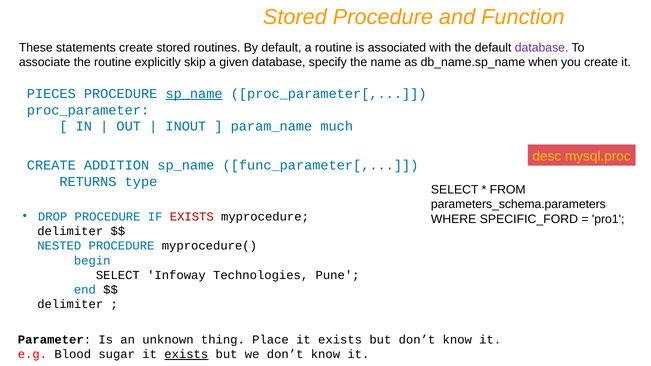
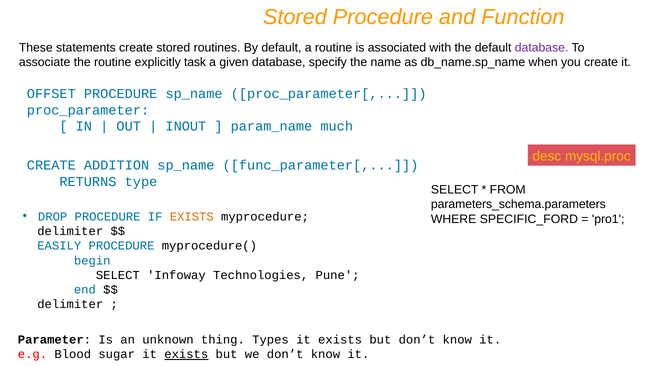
skip: skip -> task
PIECES: PIECES -> OFFSET
sp_name at (194, 94) underline: present -> none
EXISTS at (192, 217) colour: red -> orange
NESTED: NESTED -> EASILY
Place: Place -> Types
